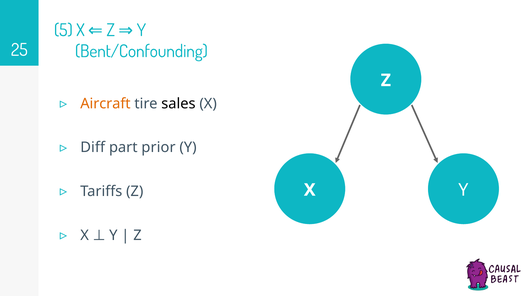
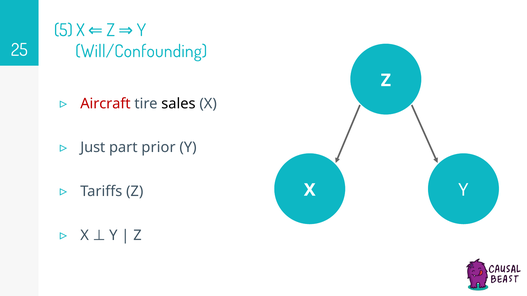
Bent/Confounding: Bent/Confounding -> Will/Confounding
Aircraft colour: orange -> red
Diff: Diff -> Just
